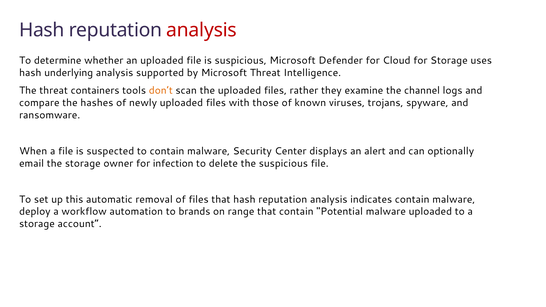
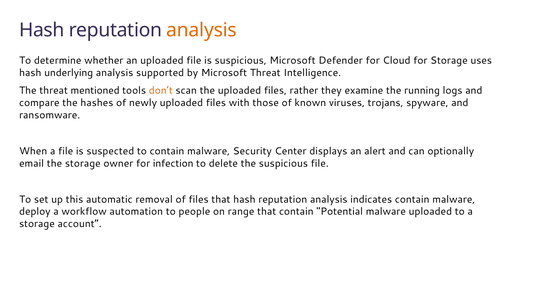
analysis at (202, 30) colour: red -> orange
containers: containers -> mentioned
channel: channel -> running
brands: brands -> people
